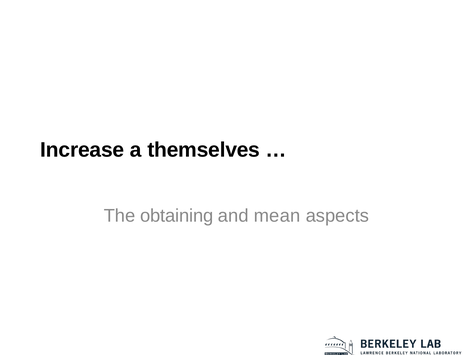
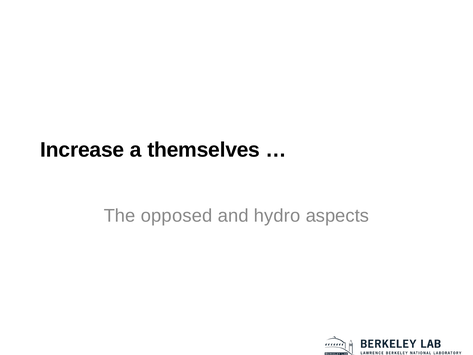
obtaining: obtaining -> opposed
mean: mean -> hydro
